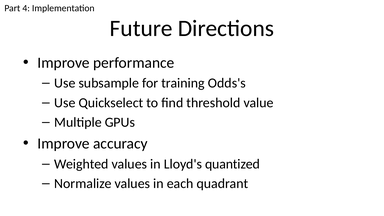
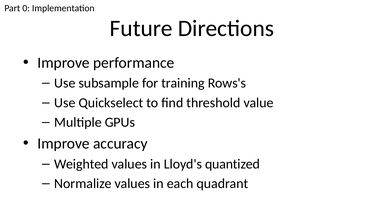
4: 4 -> 0
Odds's: Odds's -> Rows's
